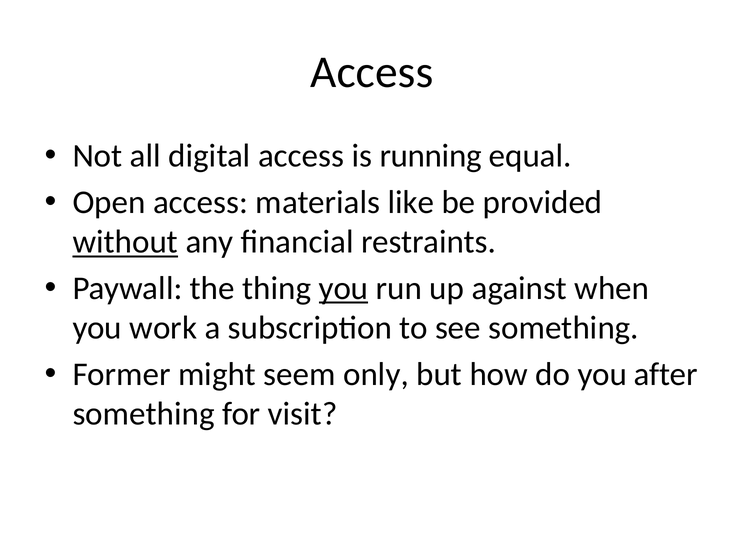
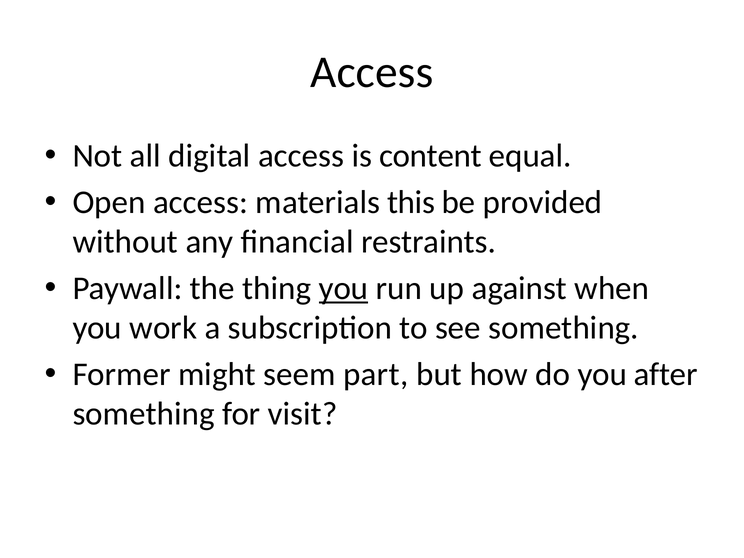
running: running -> content
like: like -> this
without underline: present -> none
only: only -> part
